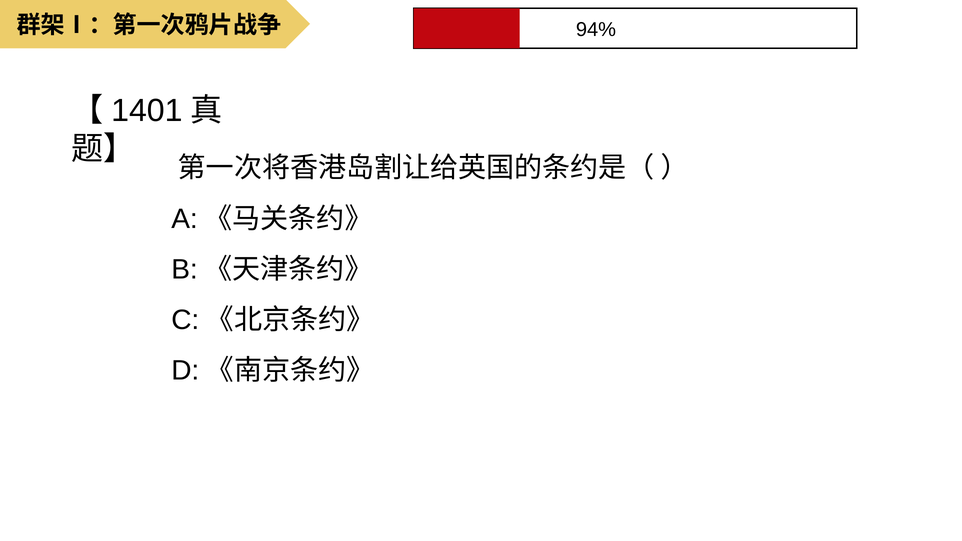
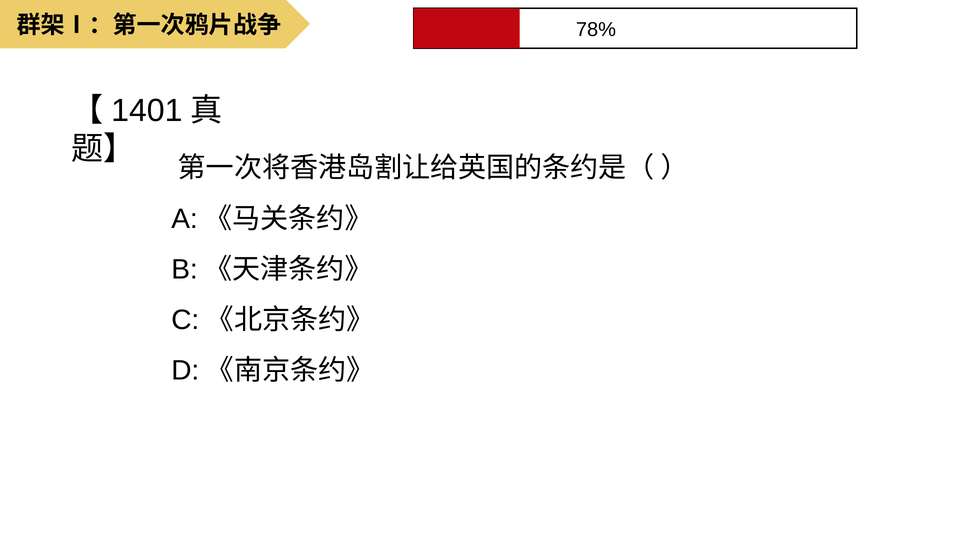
94%: 94% -> 78%
